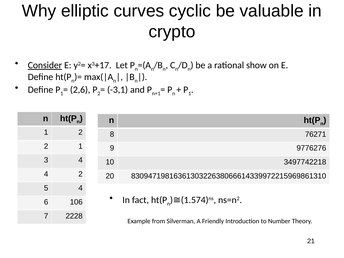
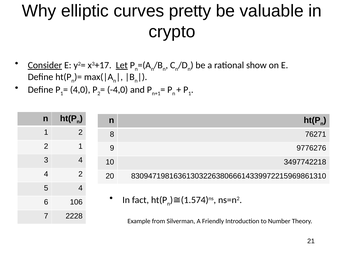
cyclic: cyclic -> pretty
Let underline: none -> present
2,6: 2,6 -> 4,0
-3,1: -3,1 -> -4,0
